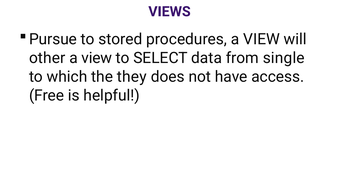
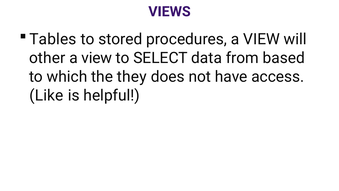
Pursue: Pursue -> Tables
single: single -> based
Free: Free -> Like
